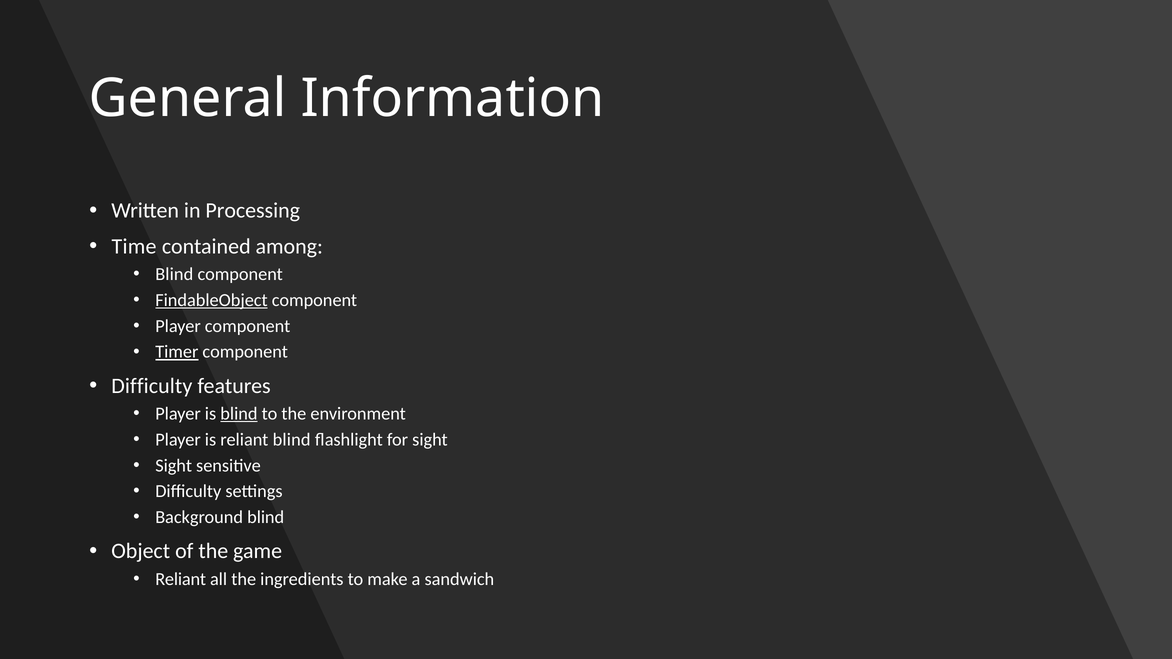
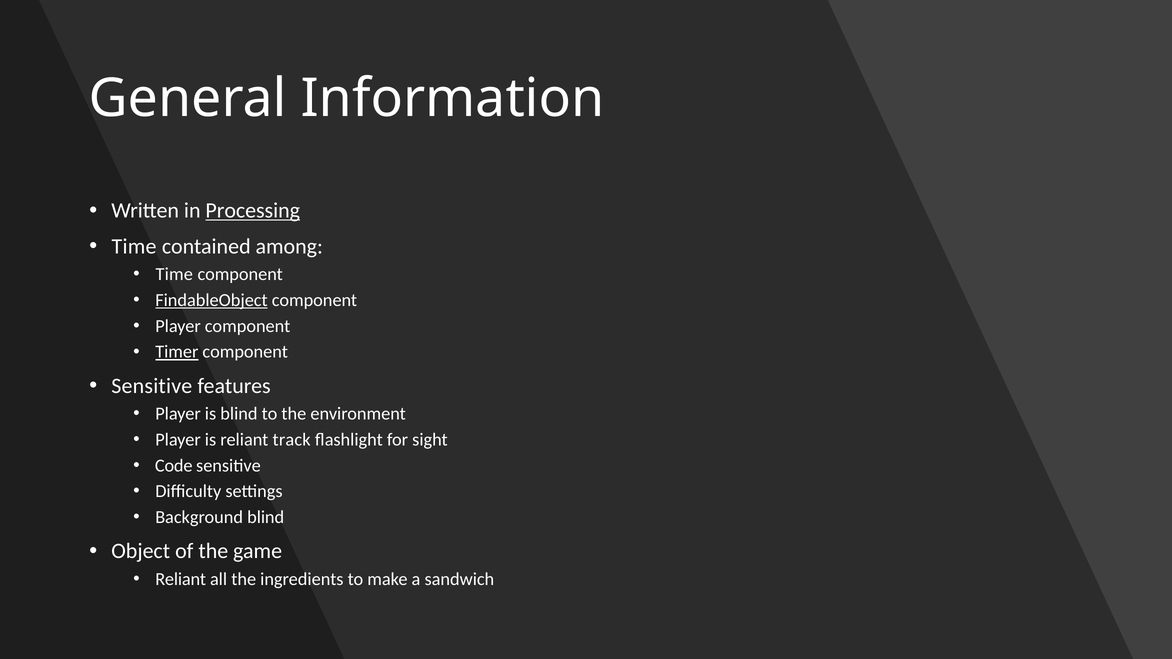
Processing underline: none -> present
Blind at (174, 274): Blind -> Time
Difficulty at (152, 386): Difficulty -> Sensitive
blind at (239, 414) underline: present -> none
reliant blind: blind -> track
Sight at (174, 466): Sight -> Code
